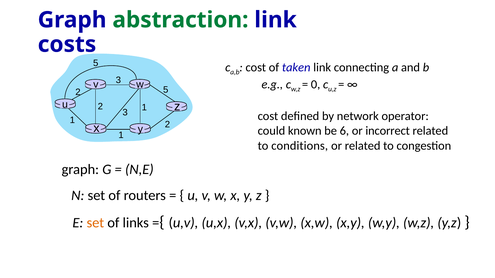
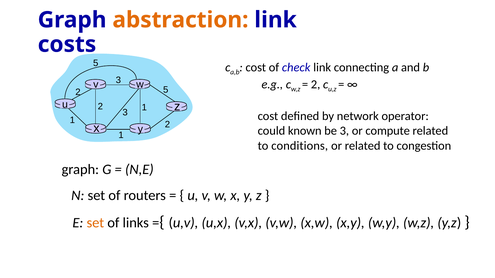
abstraction colour: green -> orange
taken: taken -> check
0 at (316, 84): 0 -> 2
be 6: 6 -> 3
incorrect: incorrect -> compute
